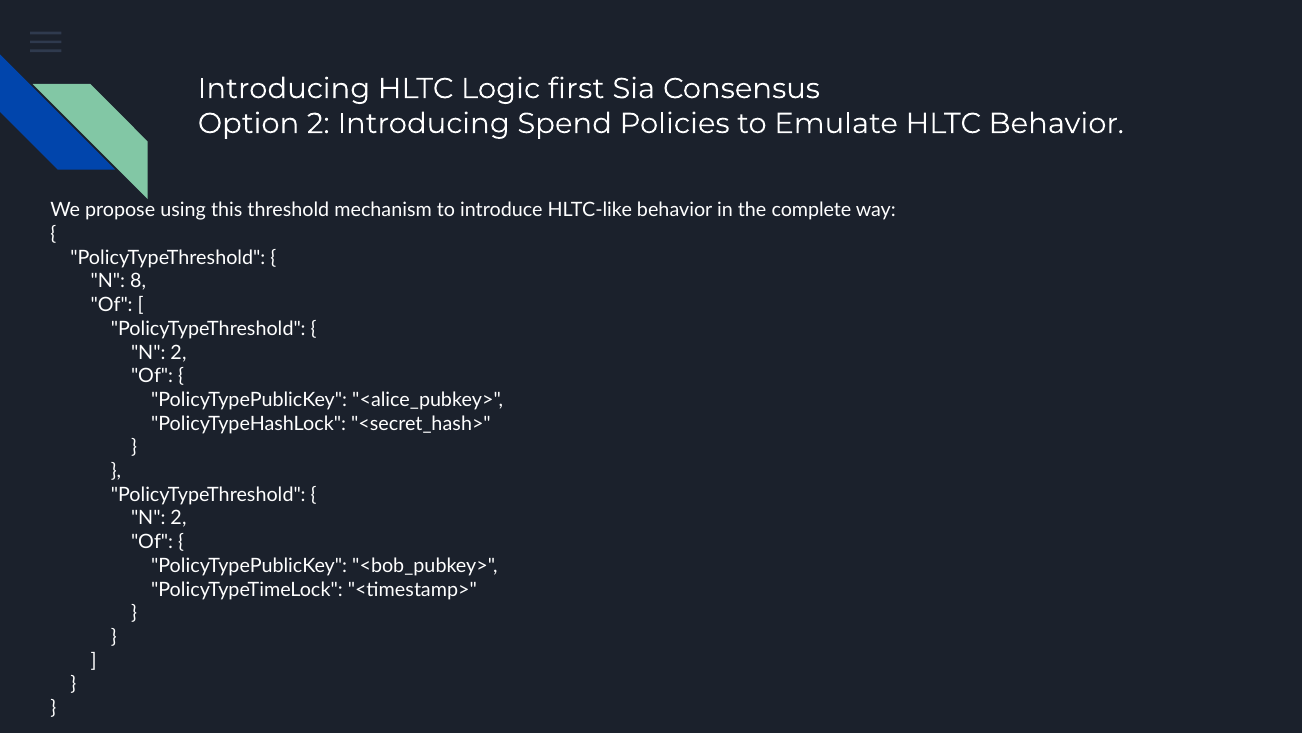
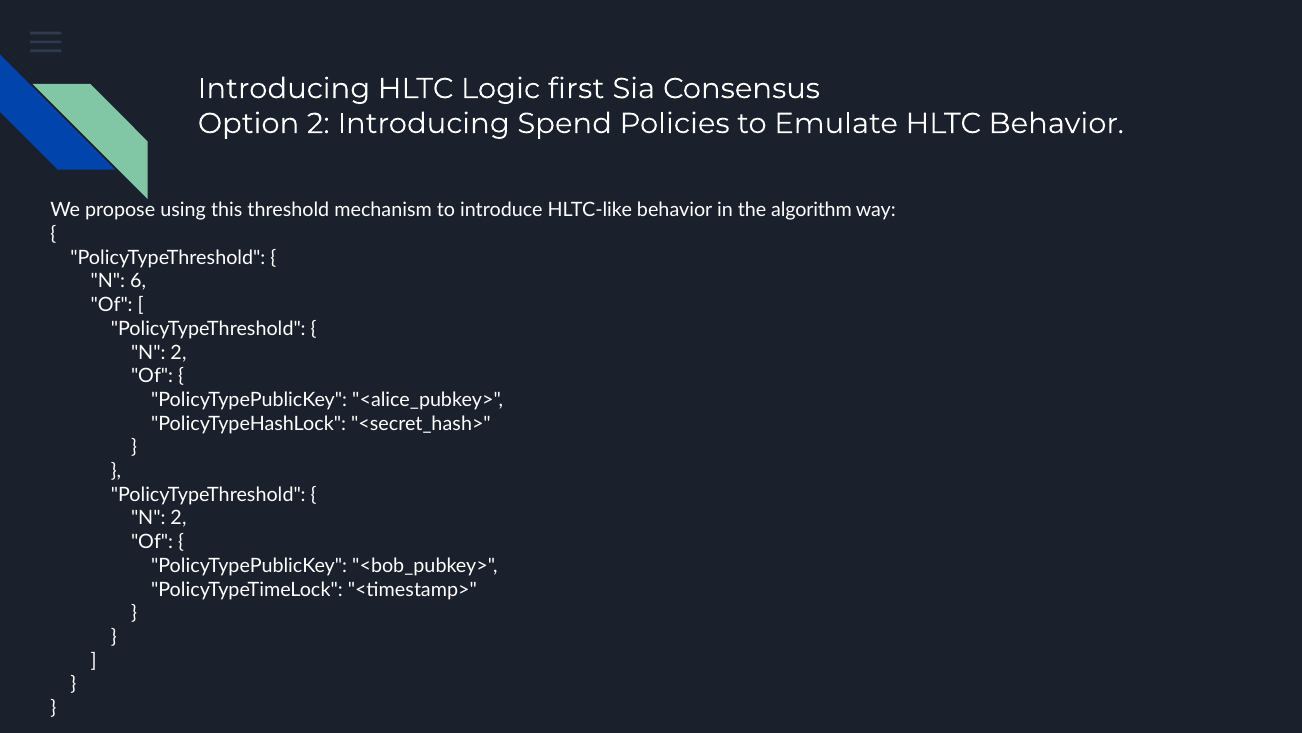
complete: complete -> algorithm
8: 8 -> 6
